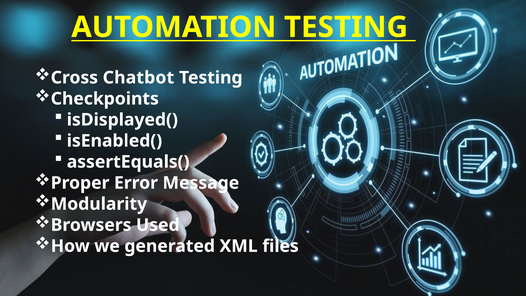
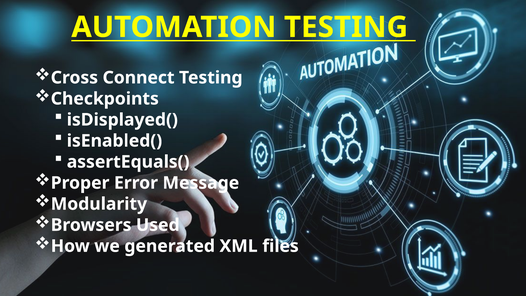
Chatbot: Chatbot -> Connect
